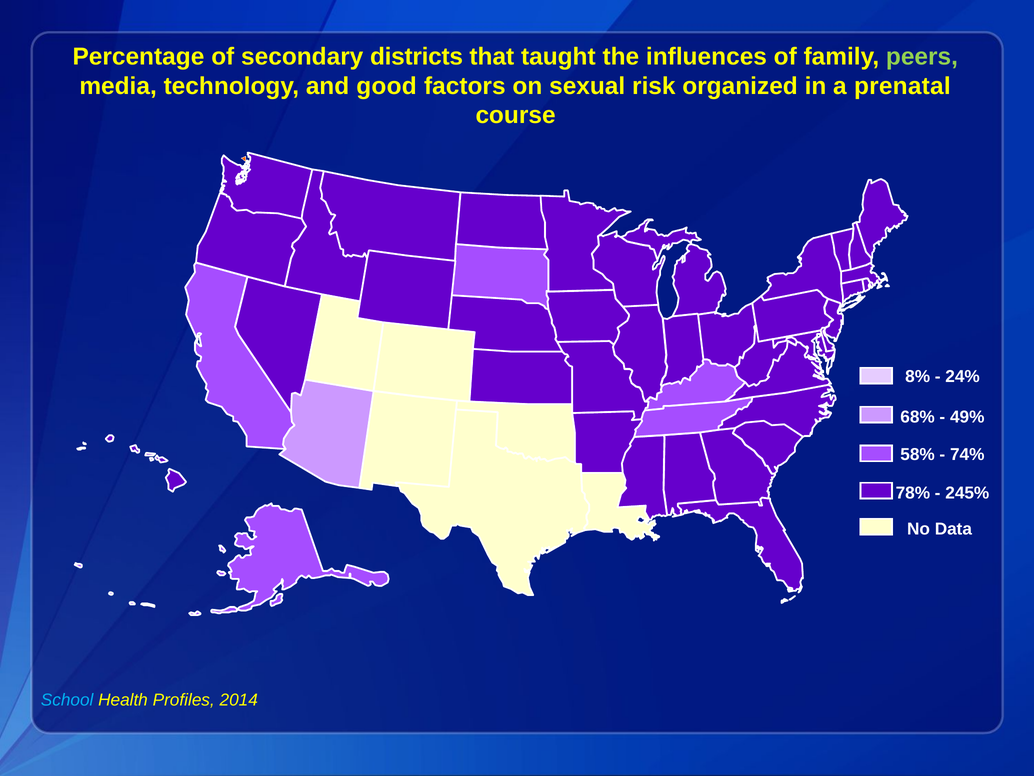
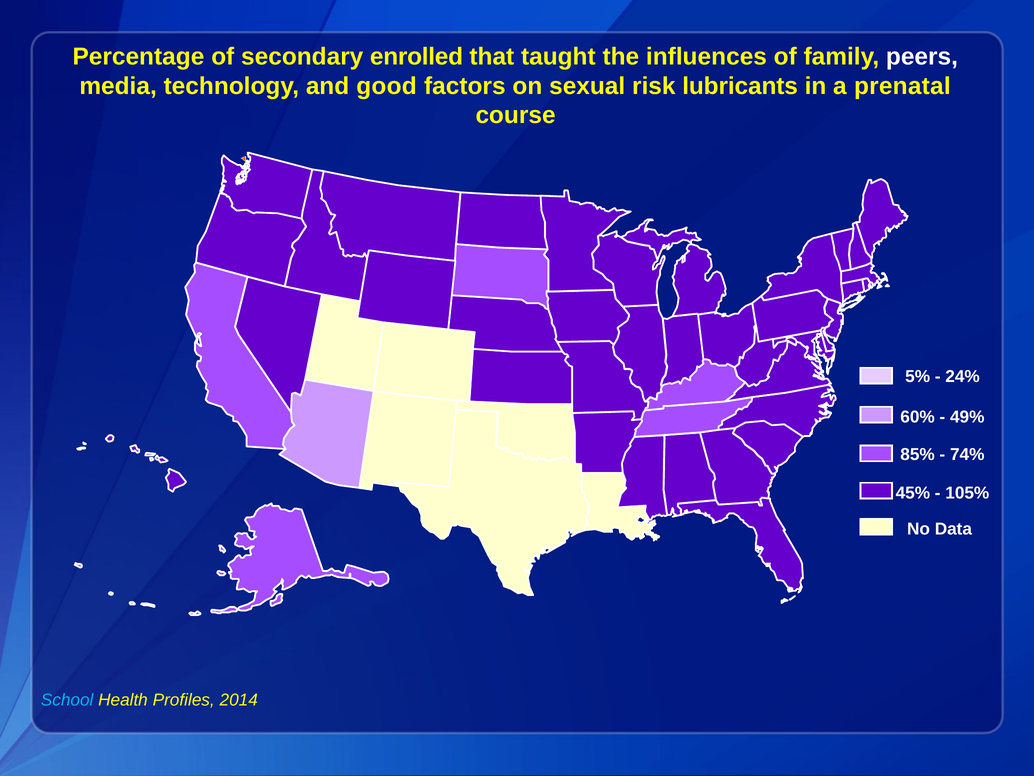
districts: districts -> enrolled
peers colour: light green -> white
organized: organized -> lubricants
8%: 8% -> 5%
68%: 68% -> 60%
58%: 58% -> 85%
78%: 78% -> 45%
245%: 245% -> 105%
